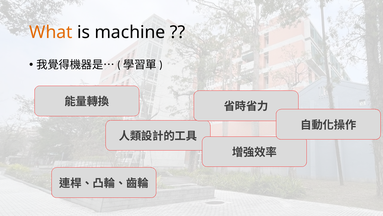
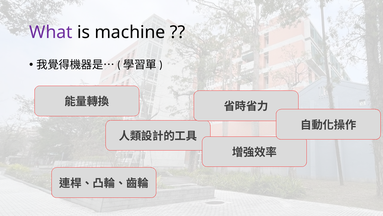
What colour: orange -> purple
